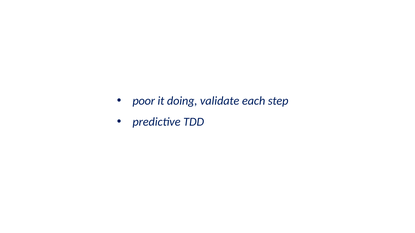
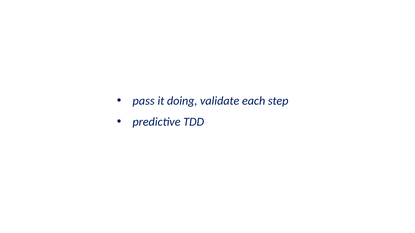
poor: poor -> pass
